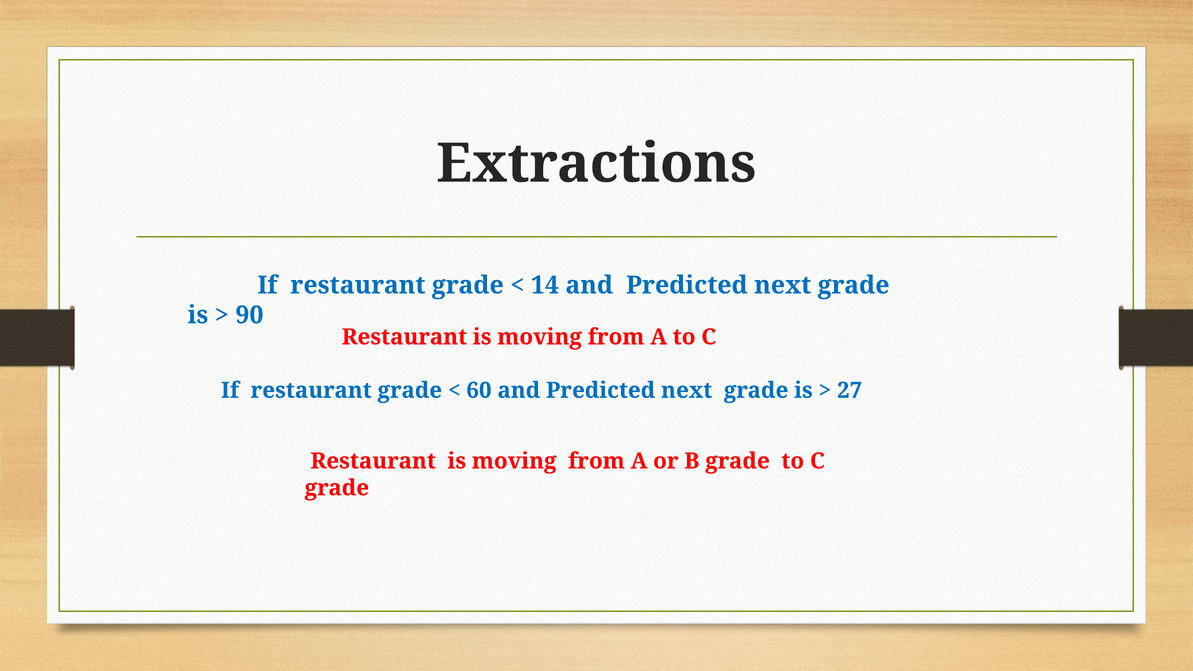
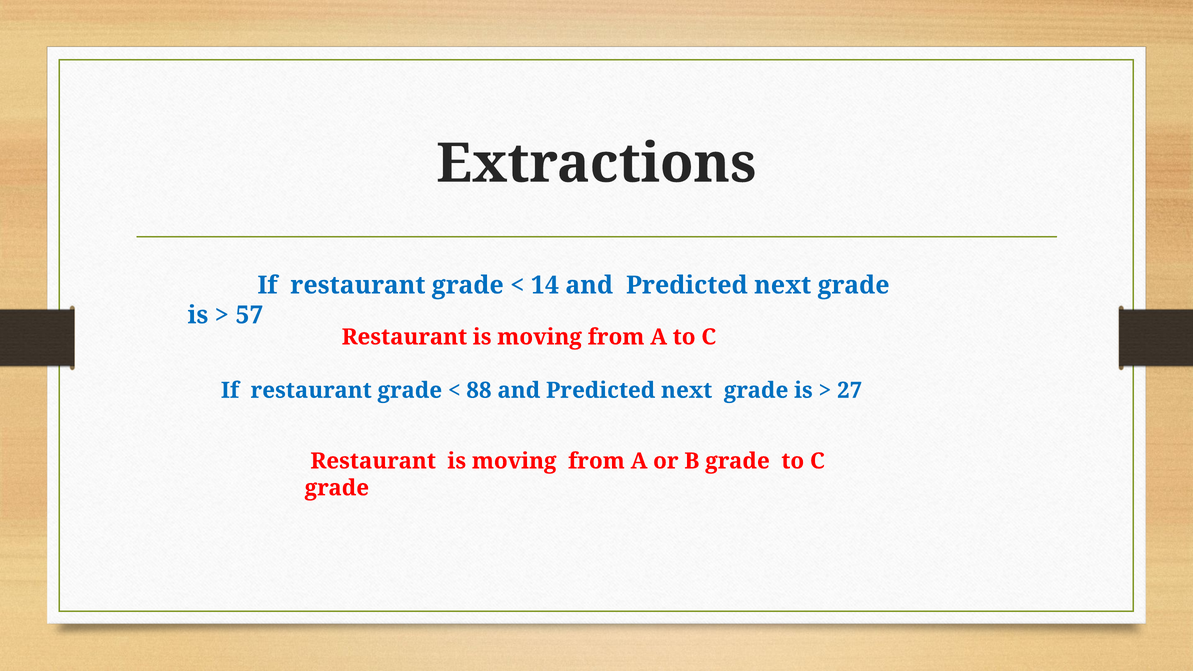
90: 90 -> 57
60: 60 -> 88
